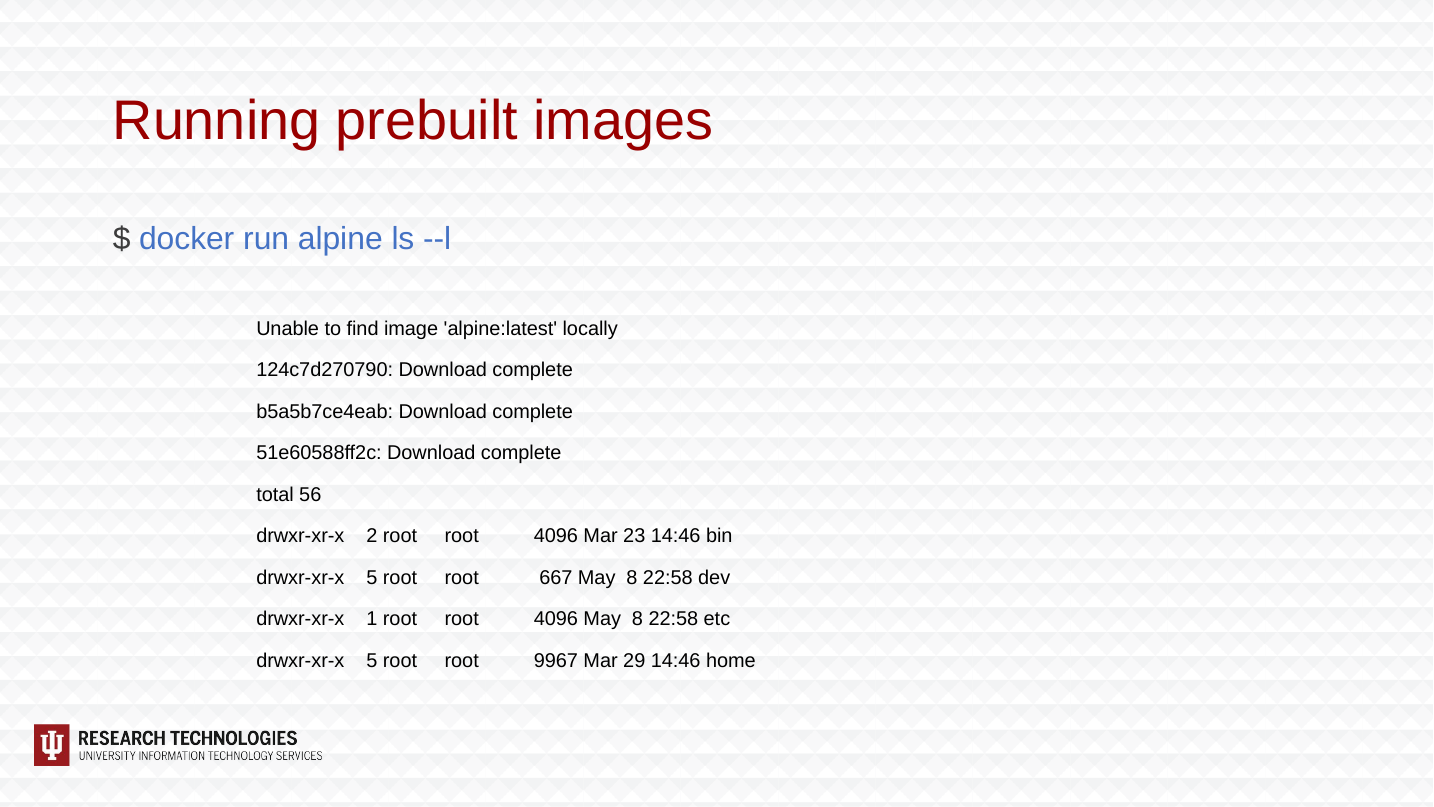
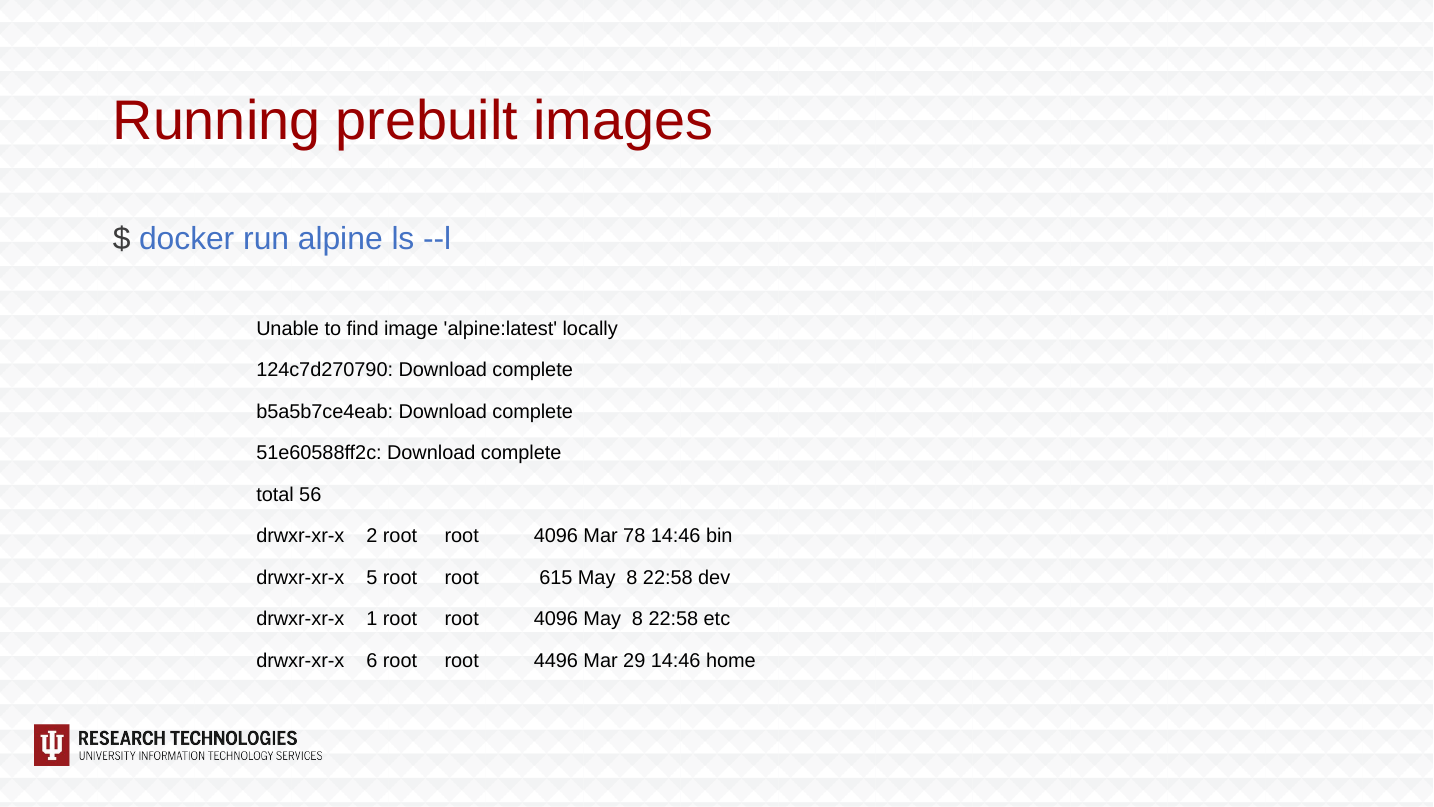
23: 23 -> 78
667: 667 -> 615
5 at (372, 660): 5 -> 6
9967: 9967 -> 4496
